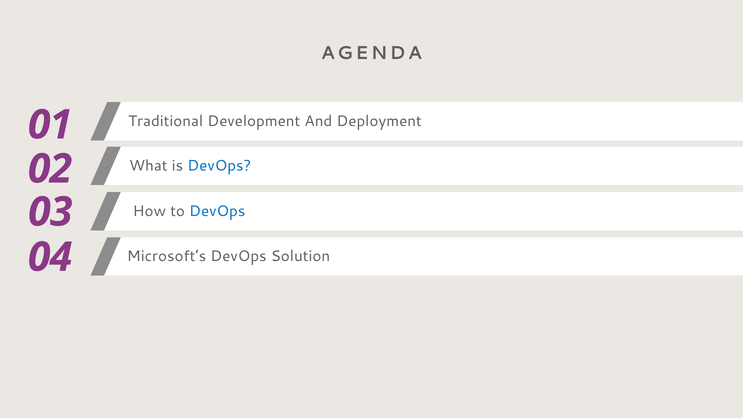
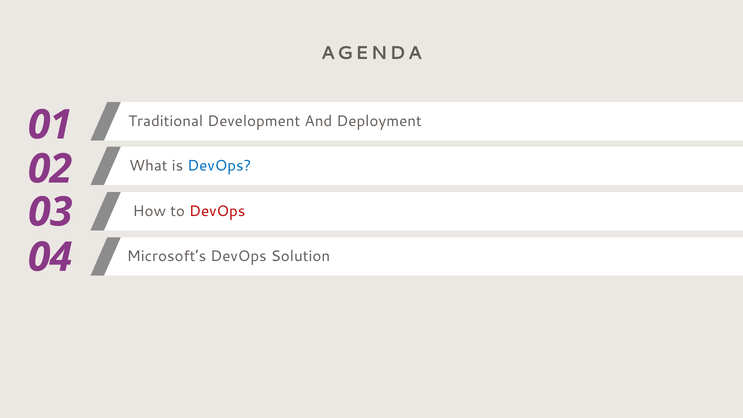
DevOps at (217, 211) colour: blue -> red
